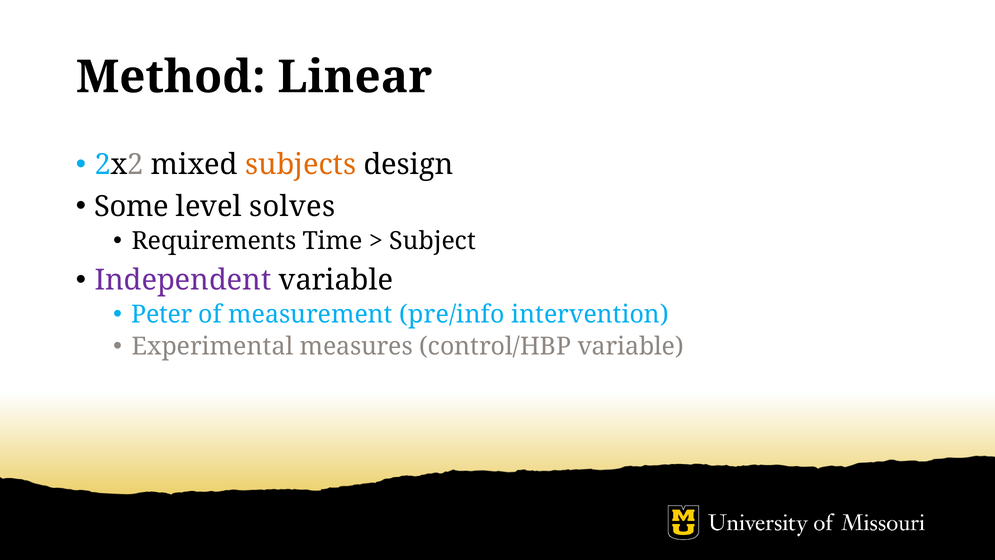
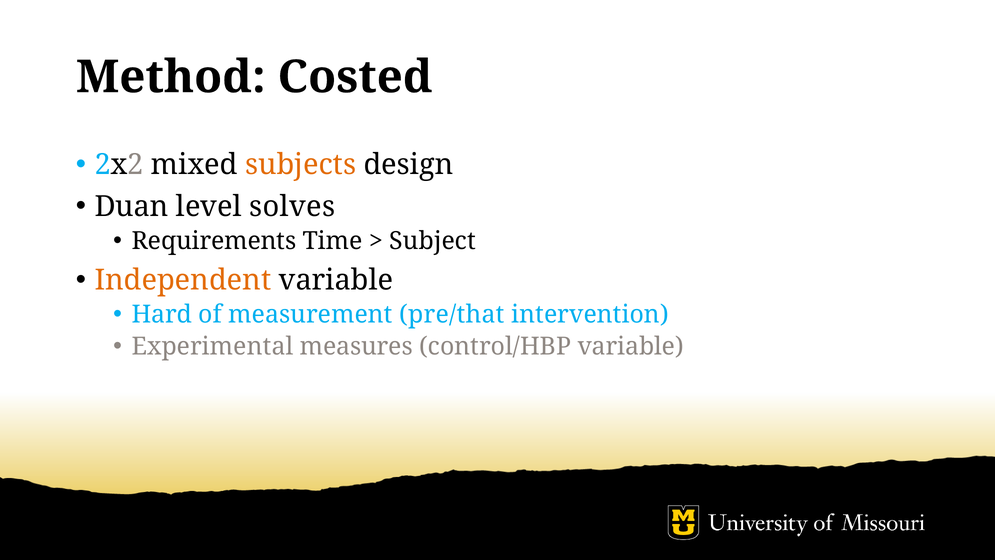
Linear: Linear -> Costed
Some: Some -> Duan
Independent colour: purple -> orange
Peter: Peter -> Hard
pre/info: pre/info -> pre/that
